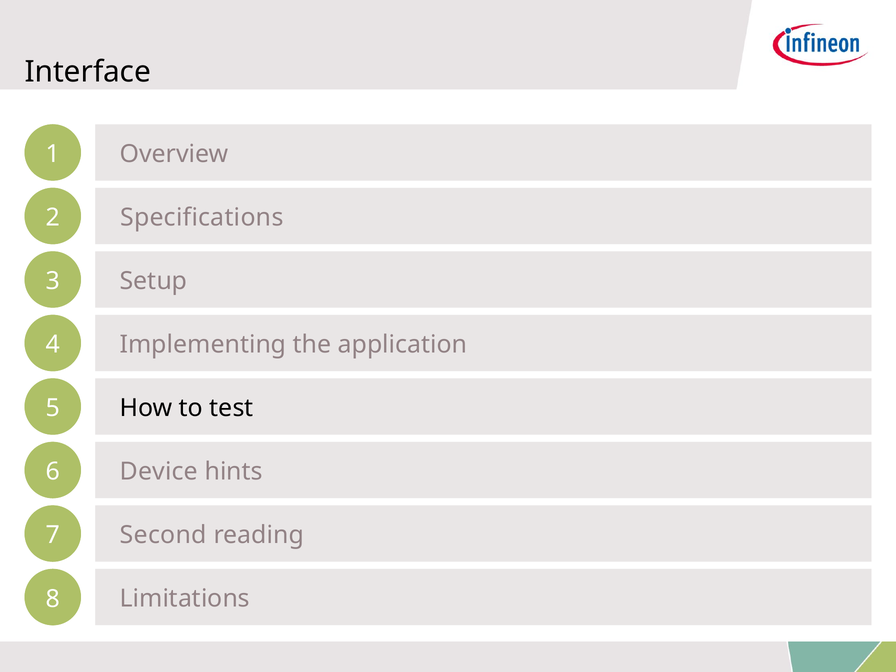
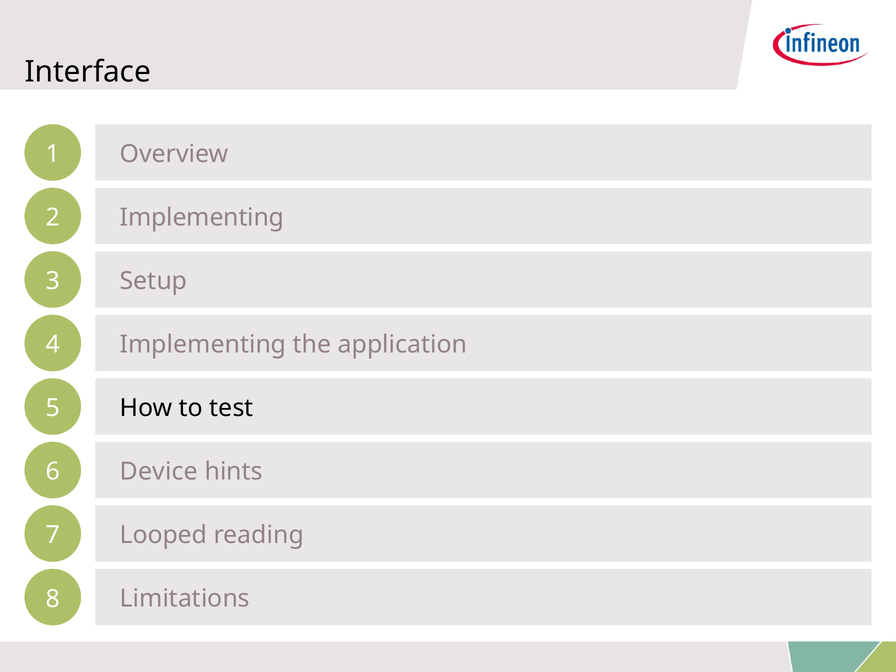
Specifications at (202, 218): Specifications -> Implementing
Second: Second -> Looped
